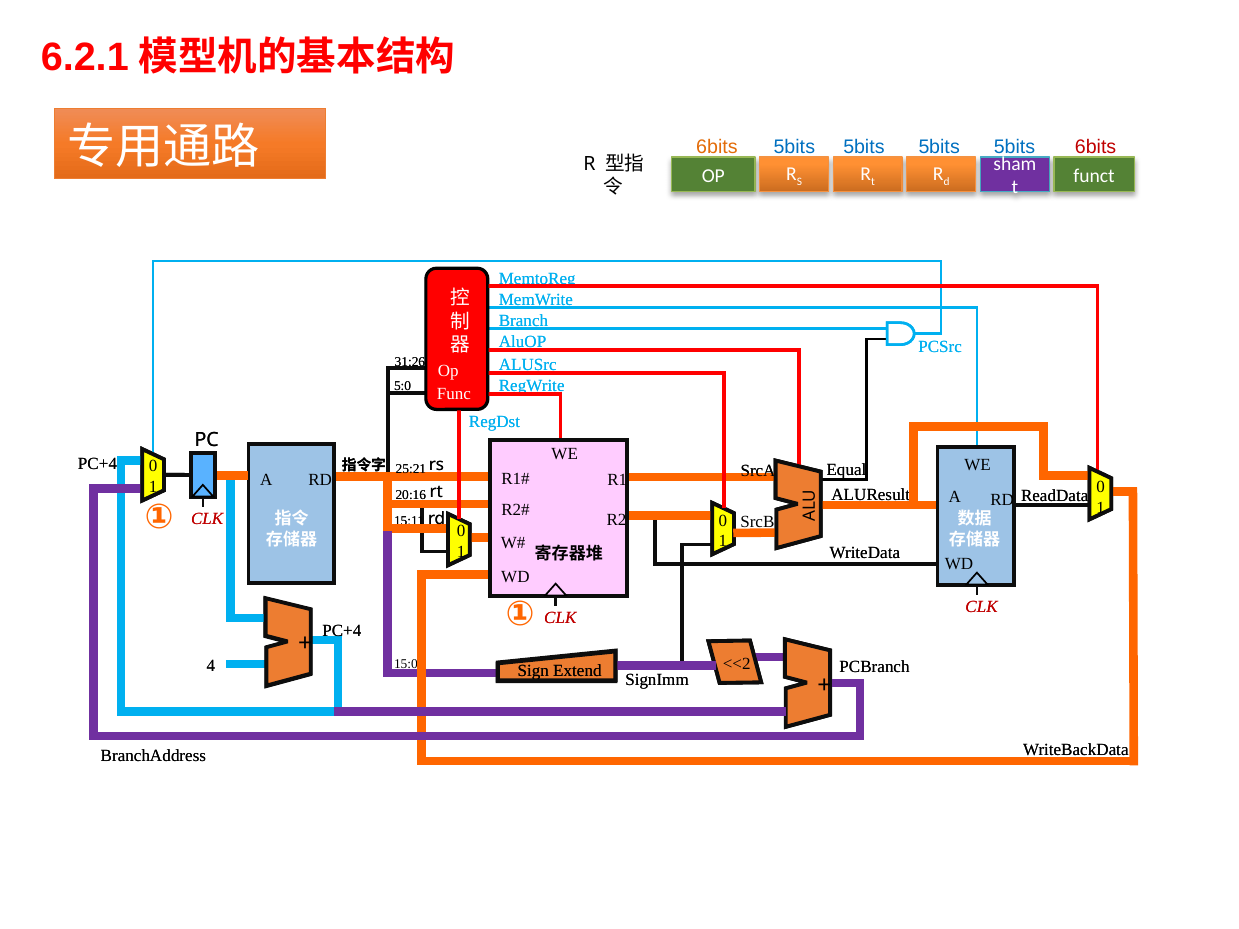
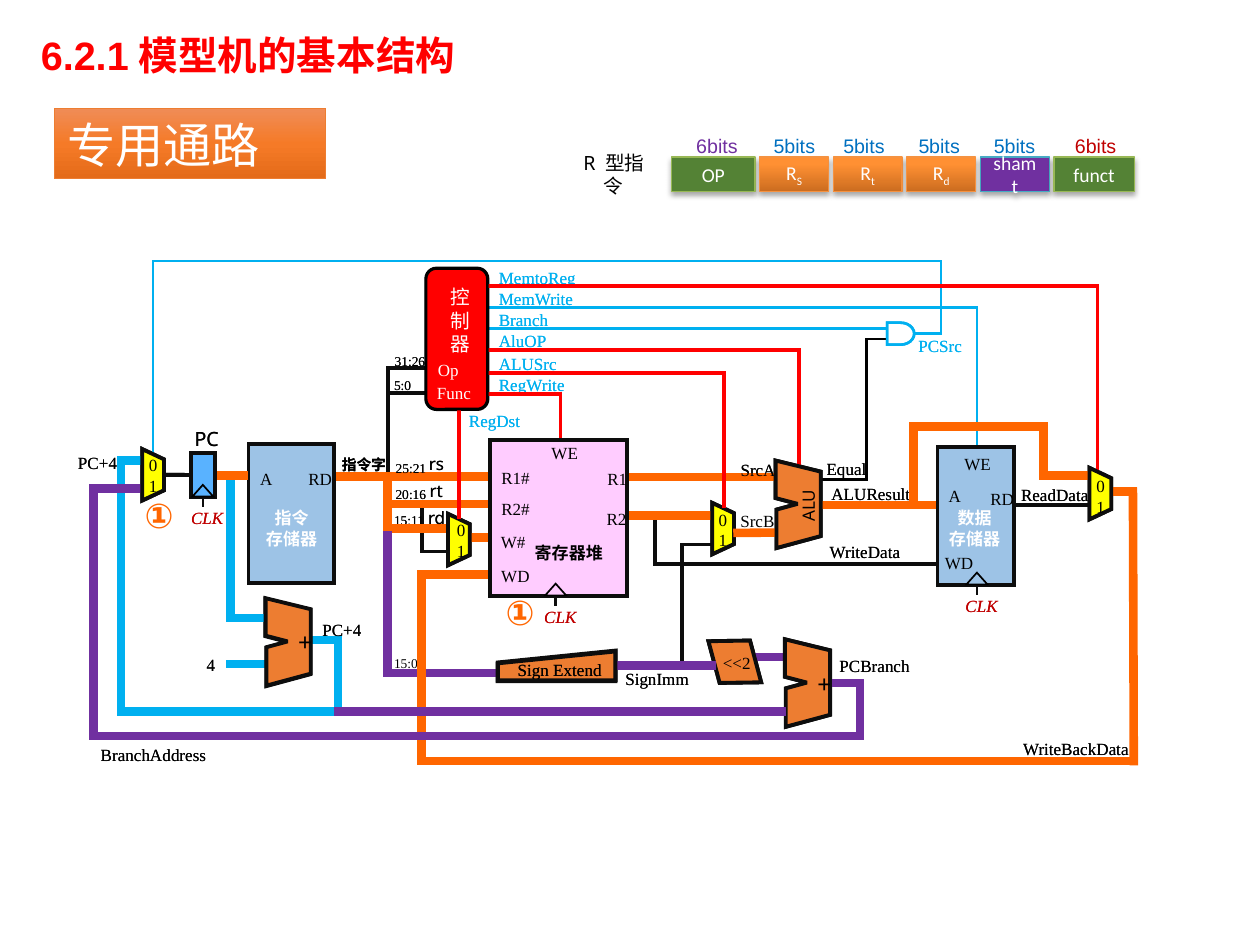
6bits at (717, 147) colour: orange -> purple
